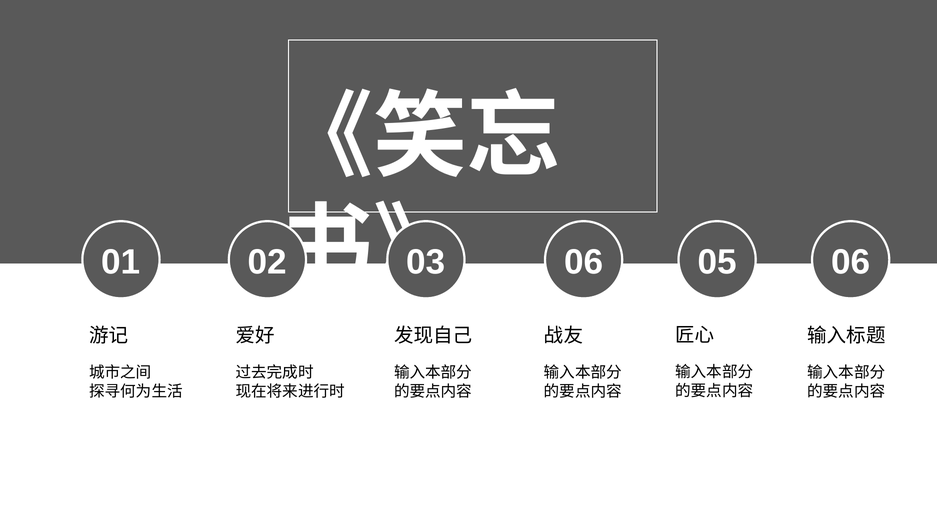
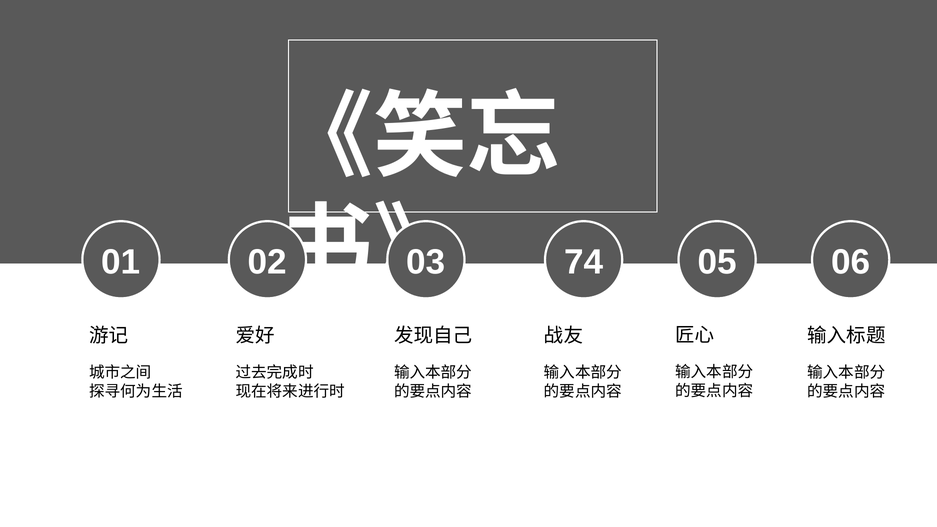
06 at (584, 262): 06 -> 74
